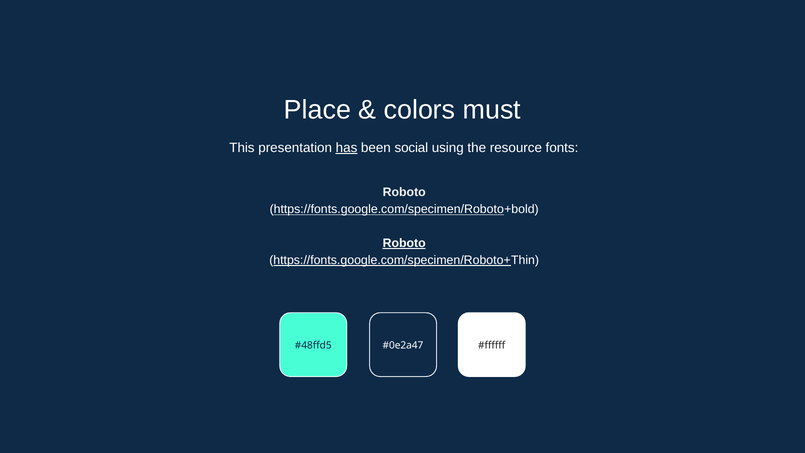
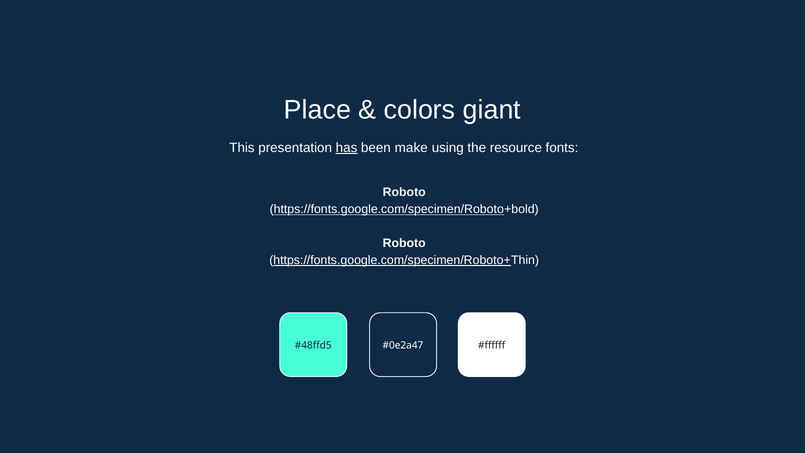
must: must -> giant
social: social -> make
Roboto at (404, 243) underline: present -> none
